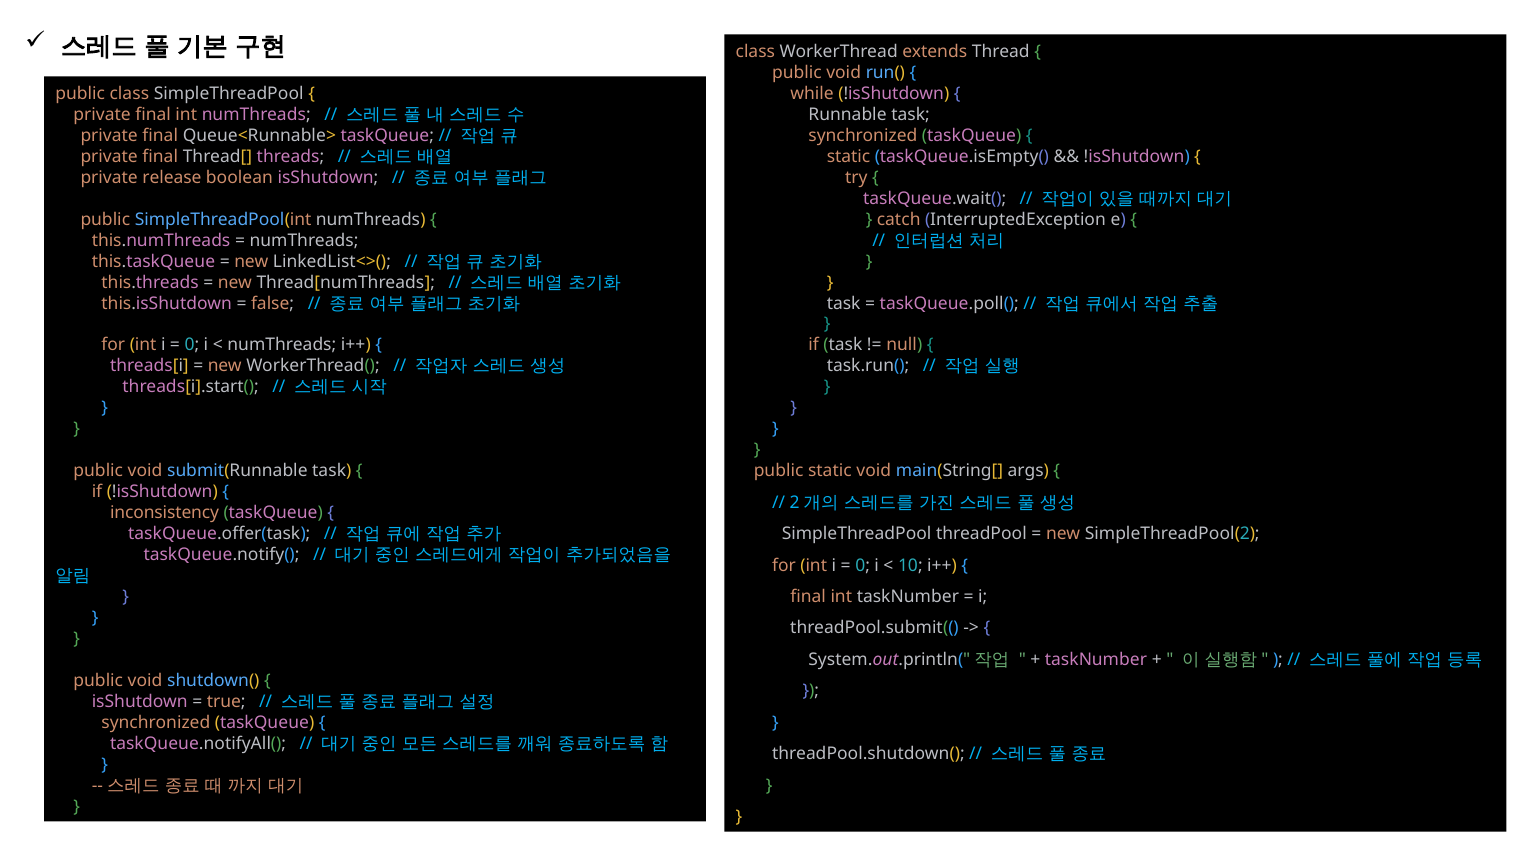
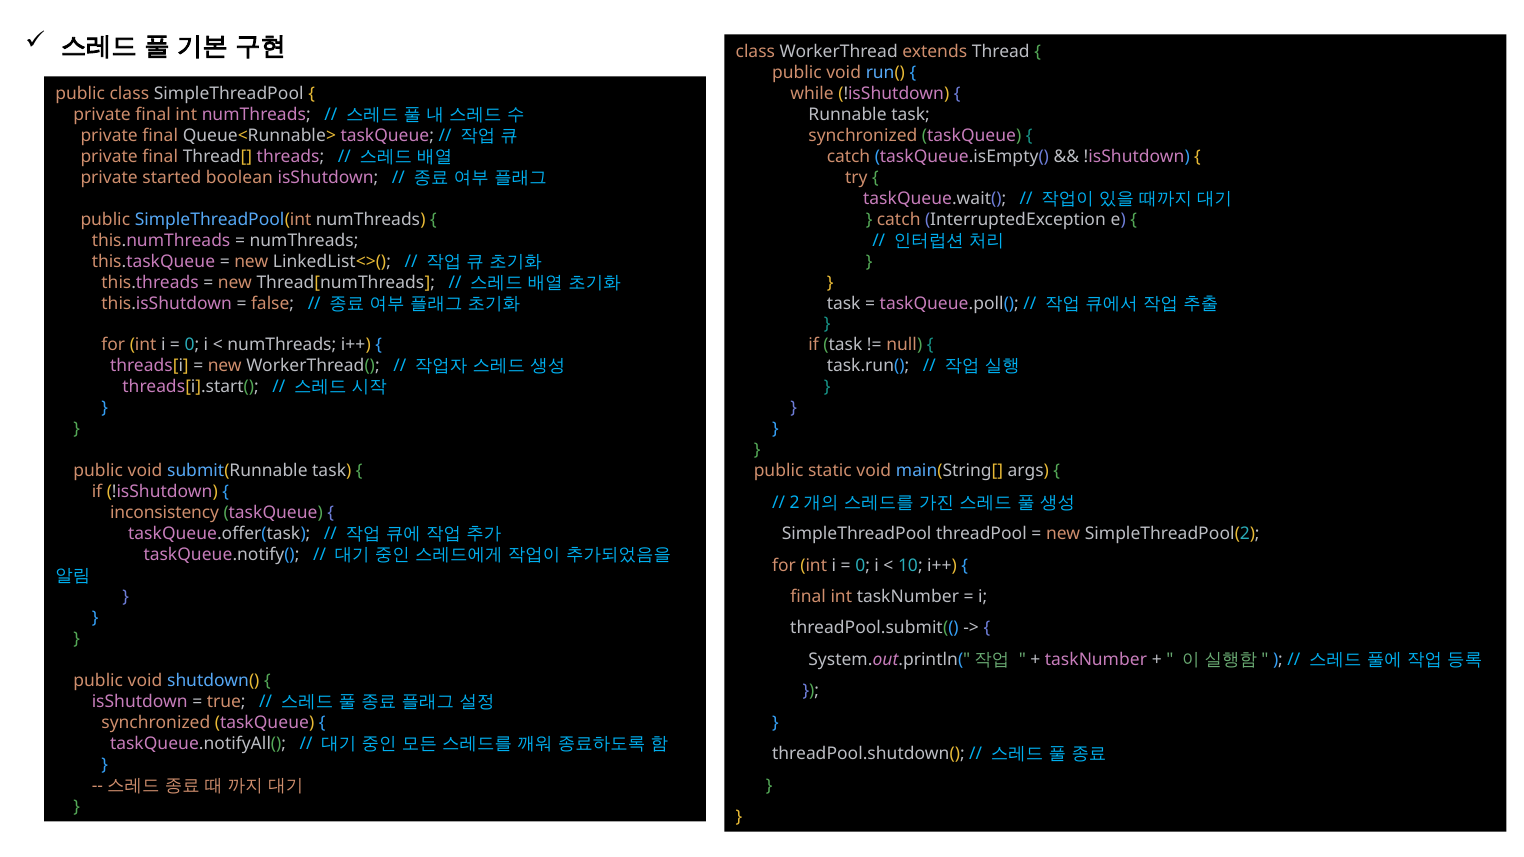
static at (848, 157): static -> catch
release: release -> started
